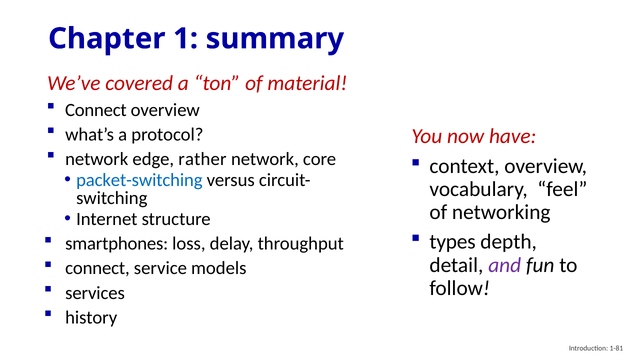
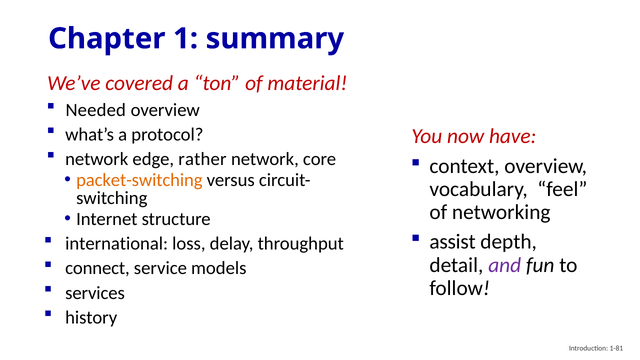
Connect at (96, 110): Connect -> Needed
packet-switching colour: blue -> orange
types: types -> assist
smartphones: smartphones -> international
